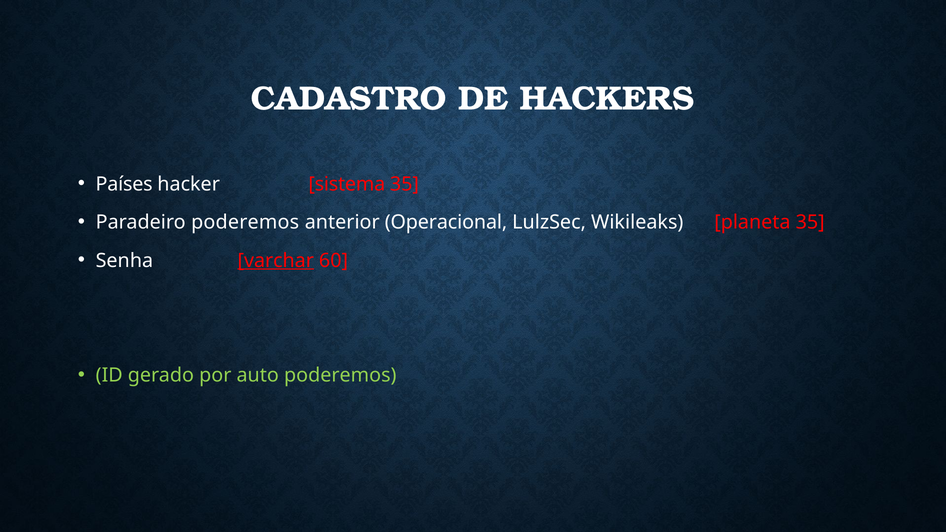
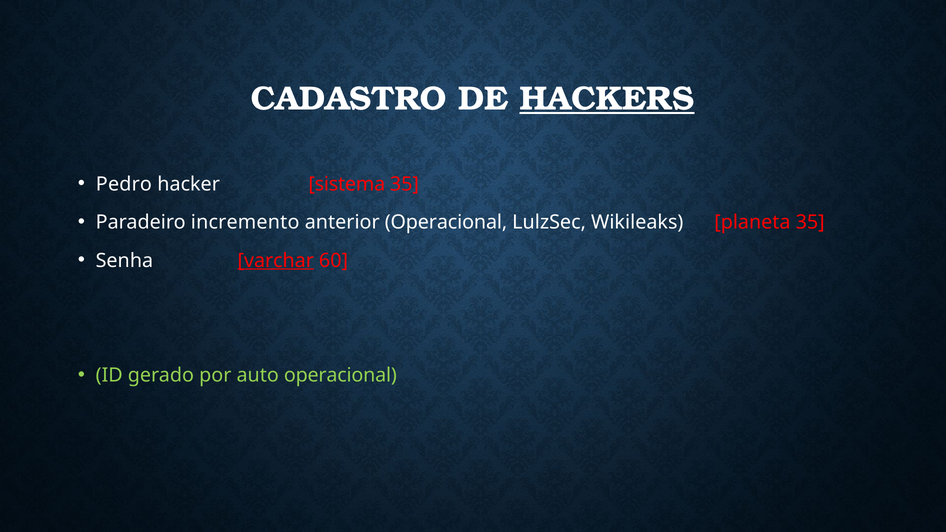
HACKERS underline: none -> present
Países: Países -> Pedro
Paradeiro poderemos: poderemos -> incremento
auto poderemos: poderemos -> operacional
